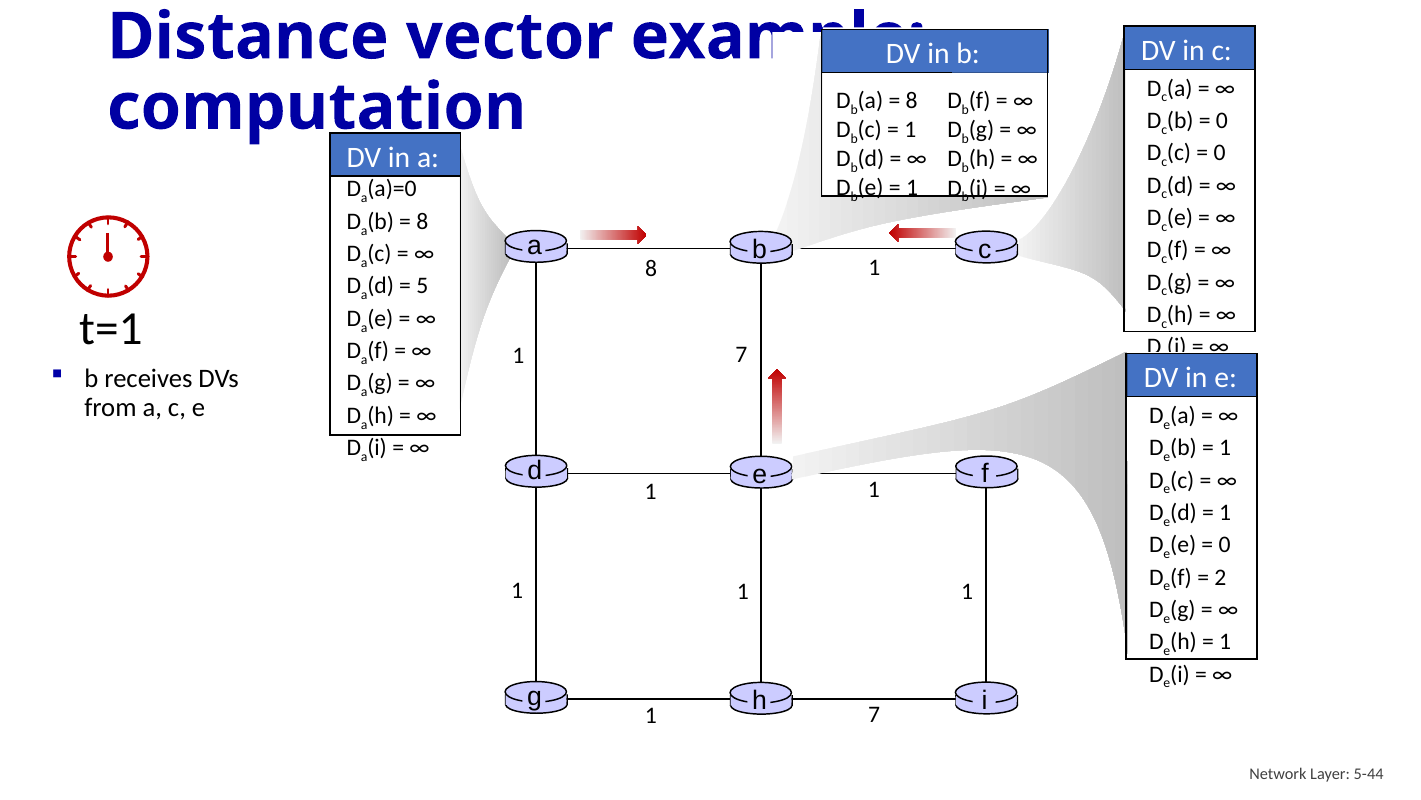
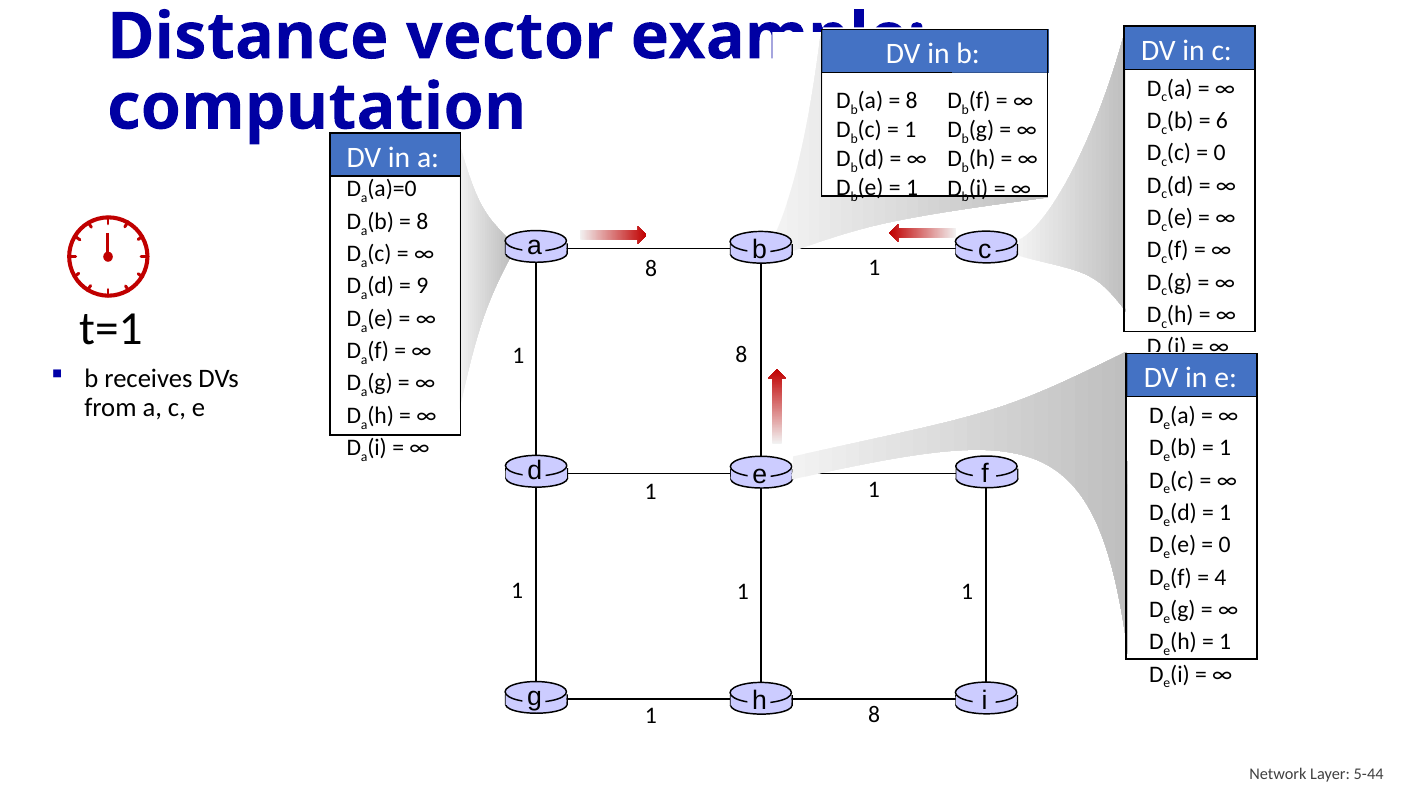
0 at (1222, 120): 0 -> 6
5: 5 -> 9
7 at (741, 355): 7 -> 8
2: 2 -> 4
7 at (874, 714): 7 -> 8
